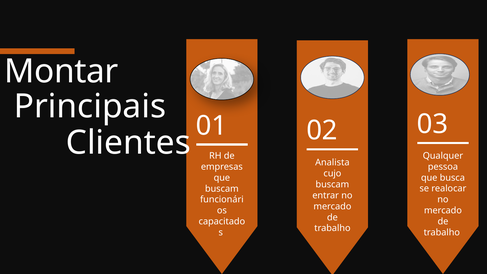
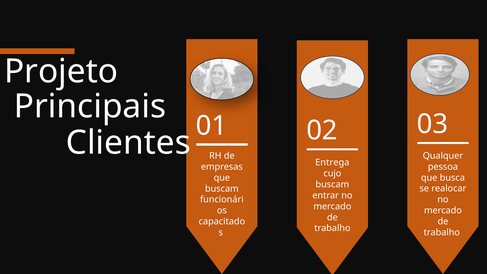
Montar: Montar -> Projeto
Analista: Analista -> Entrega
